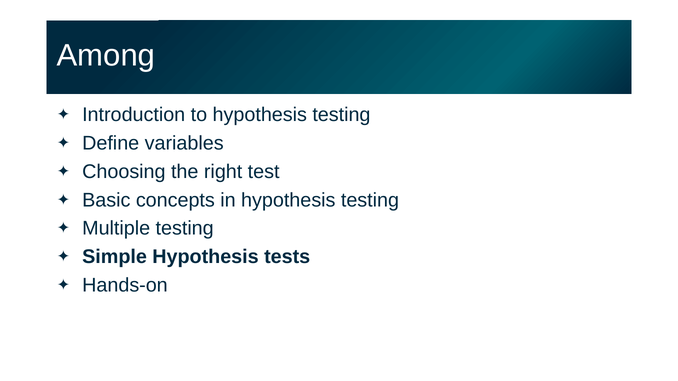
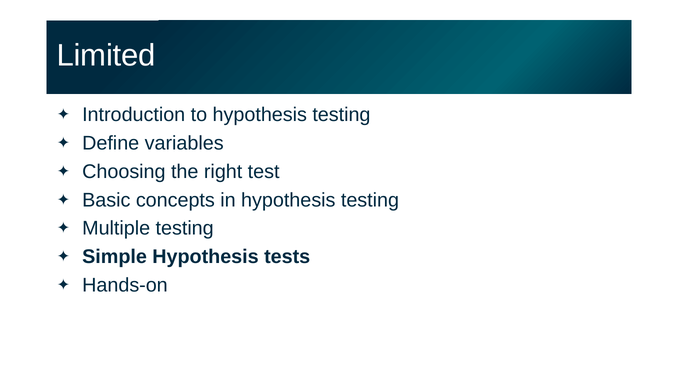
Among: Among -> Limited
